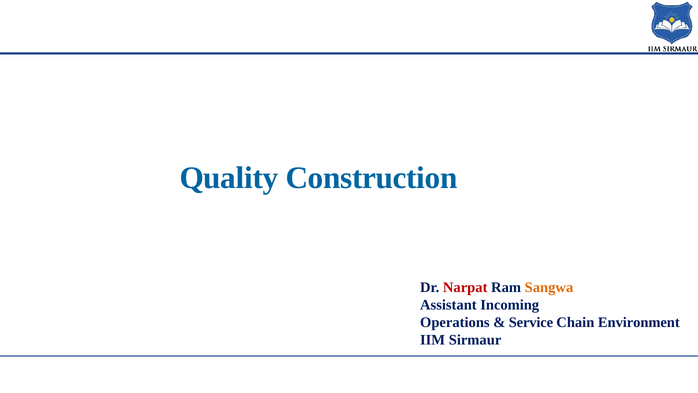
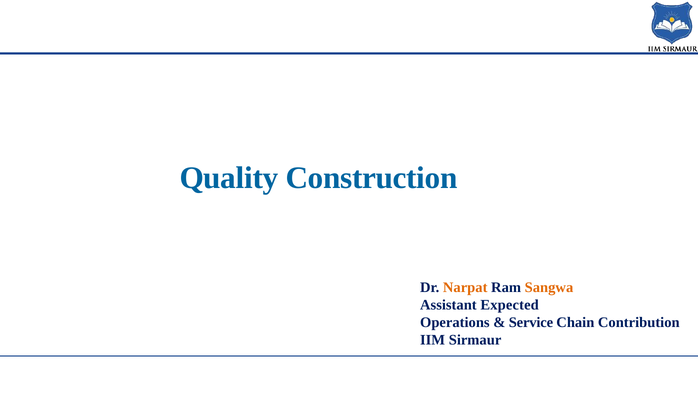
Narpat colour: red -> orange
Incoming: Incoming -> Expected
Environment: Environment -> Contribution
